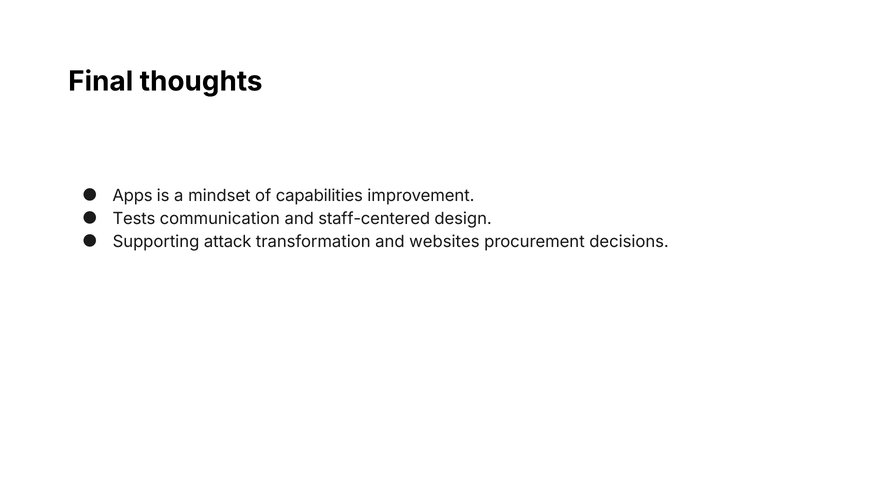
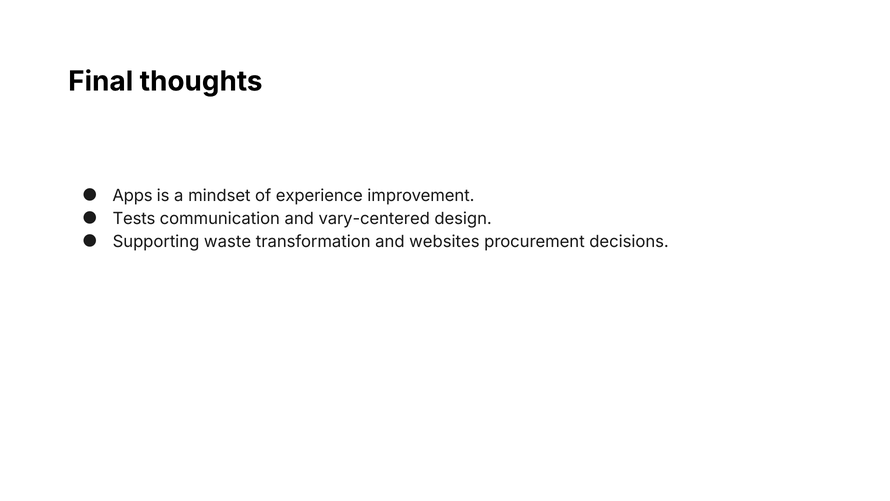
capabilities: capabilities -> experience
staff-centered: staff-centered -> vary-centered
attack: attack -> waste
